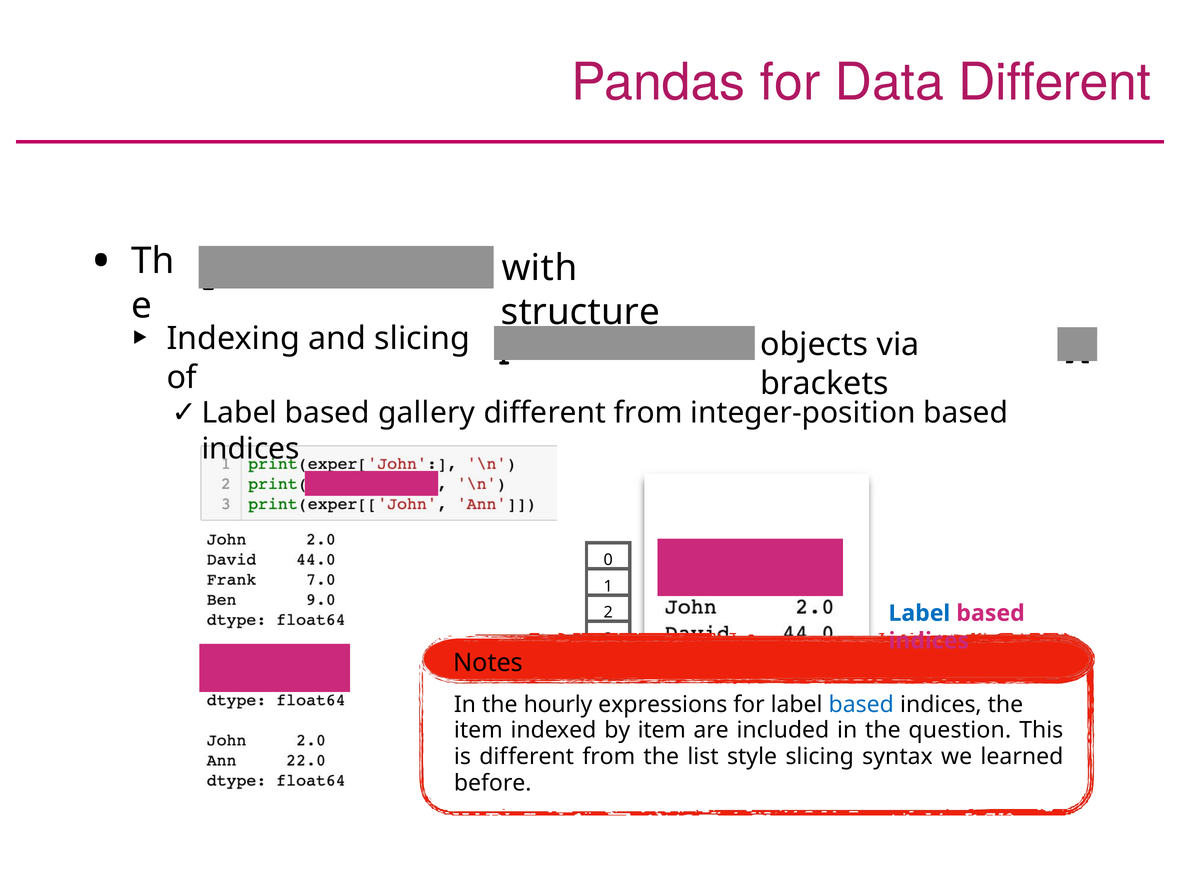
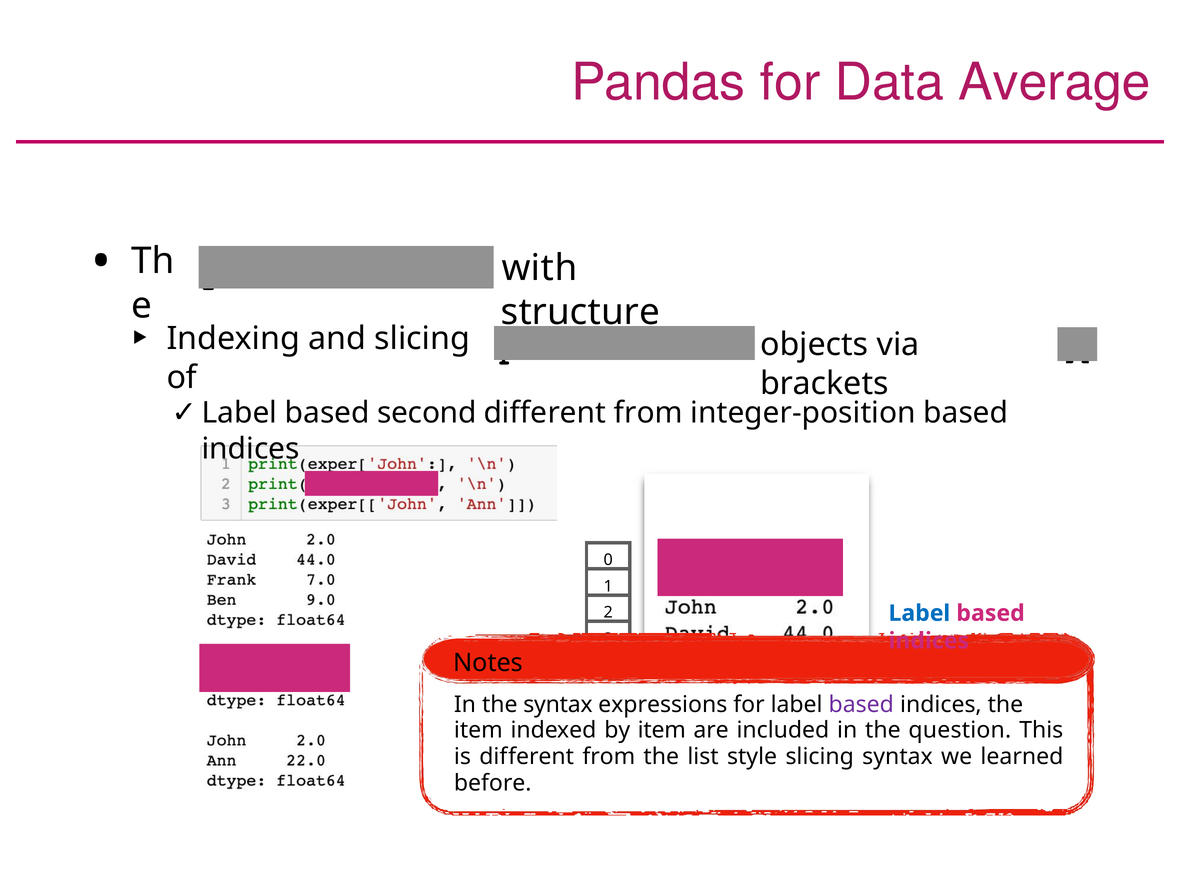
Data Different: Different -> Average
gallery: gallery -> second
the hourly: hourly -> syntax
based at (861, 705) colour: blue -> purple
